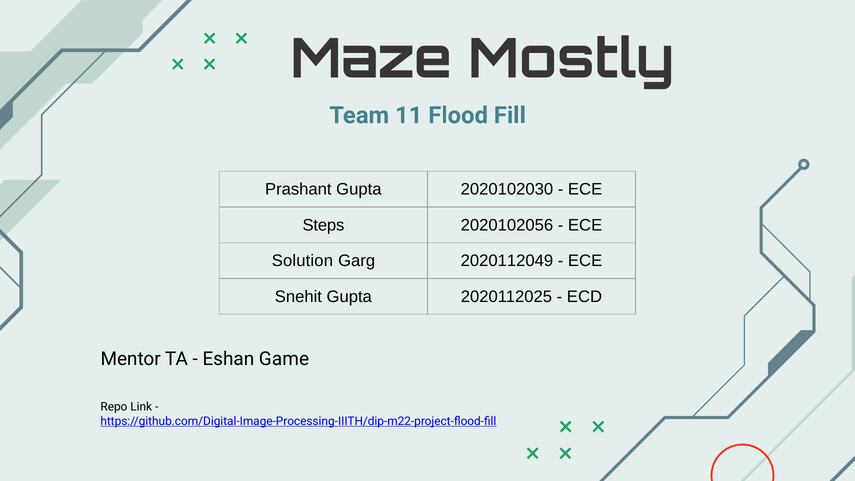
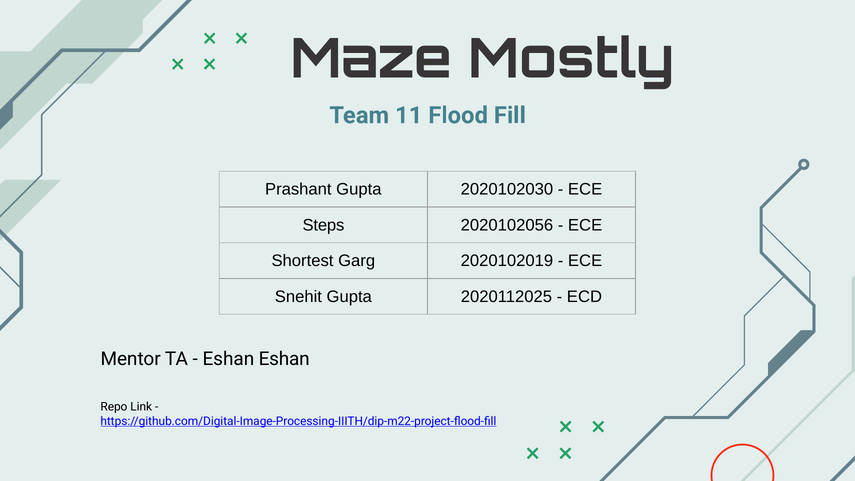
Solution: Solution -> Shortest
2020112049: 2020112049 -> 2020102019
Eshan Game: Game -> Eshan
